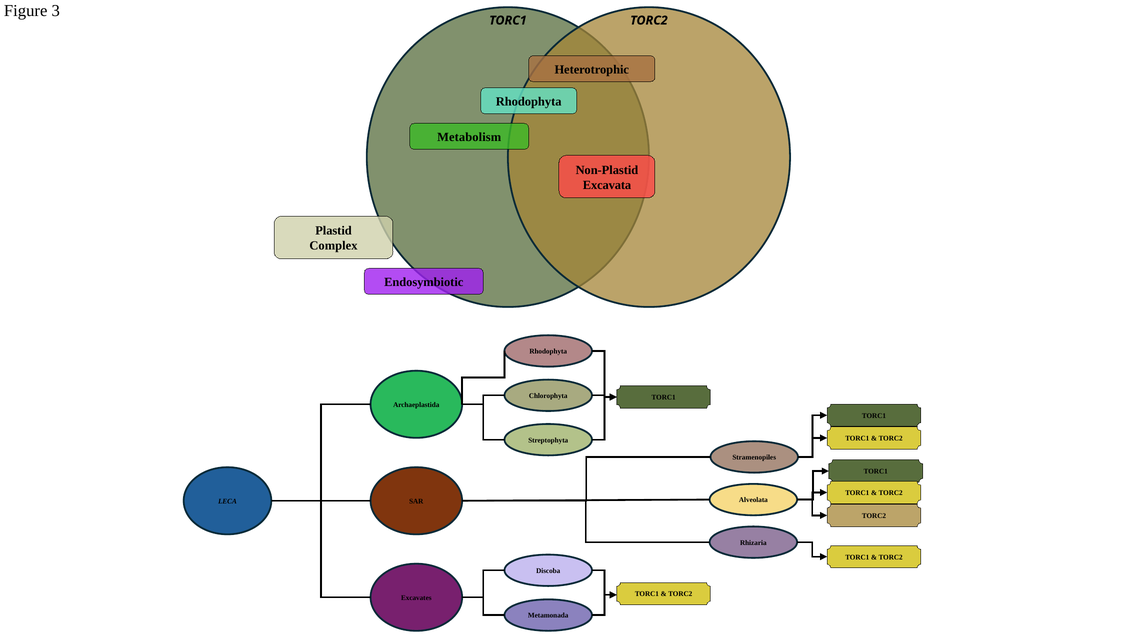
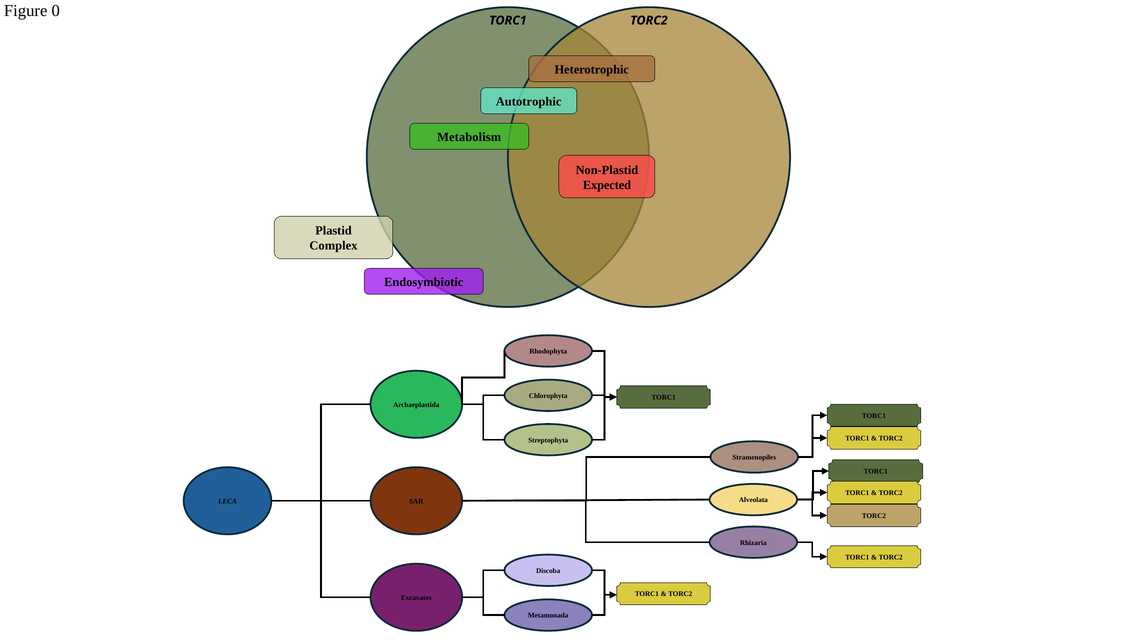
3: 3 -> 0
Rhodophyta at (529, 102): Rhodophyta -> Autotrophic
Excavata: Excavata -> Expected
